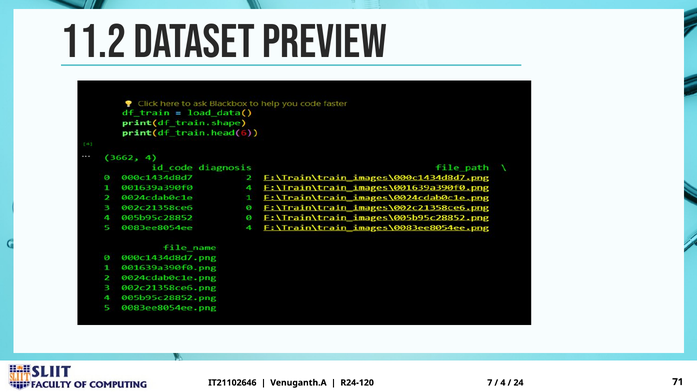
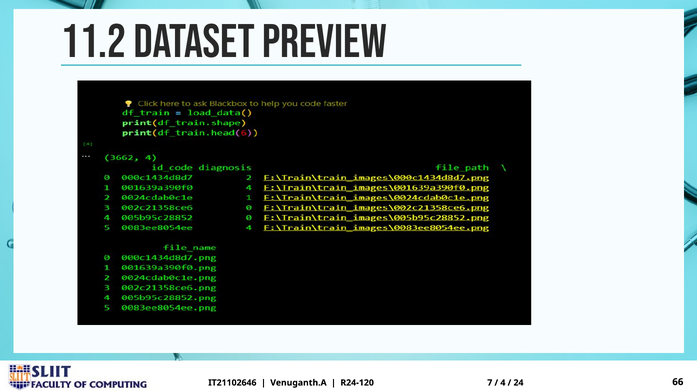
71: 71 -> 66
